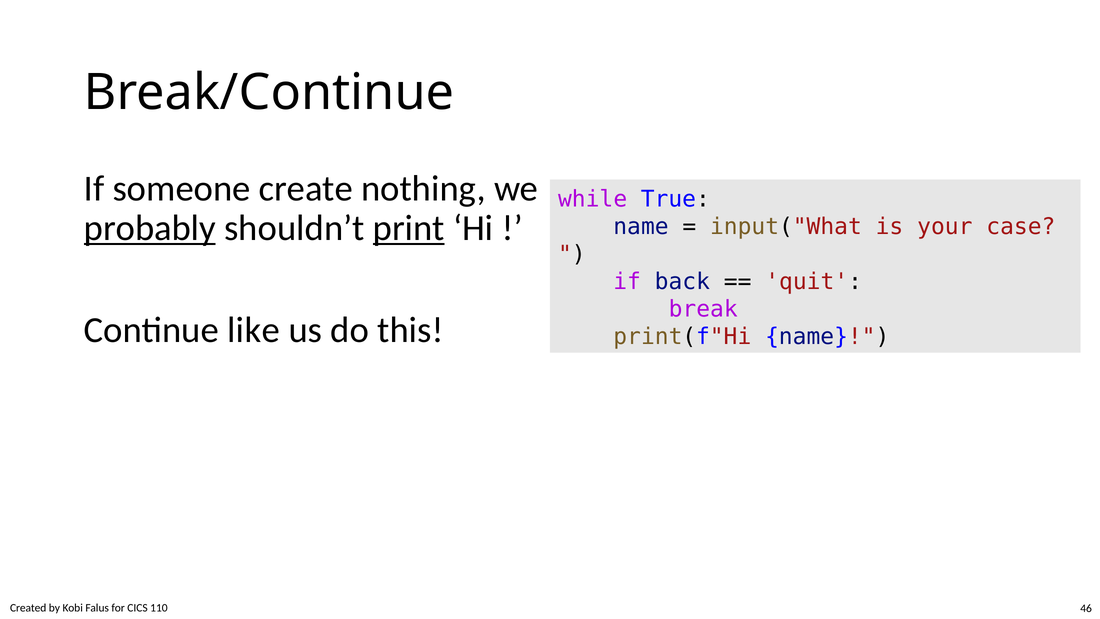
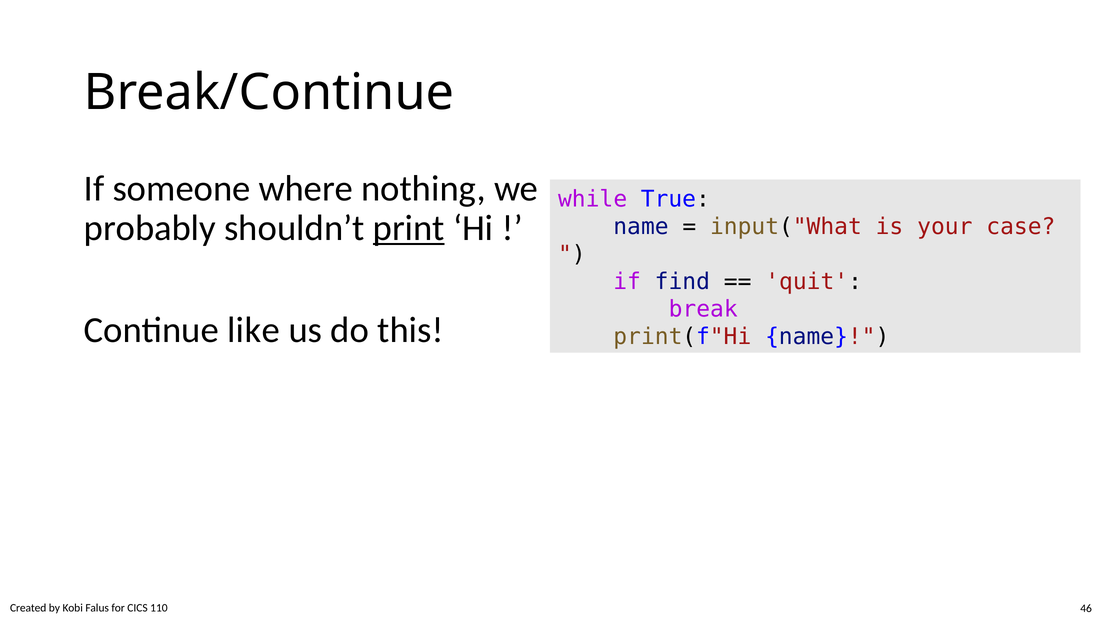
create: create -> where
probably underline: present -> none
back: back -> find
